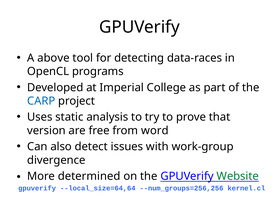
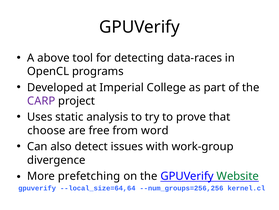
CARP colour: blue -> purple
version: version -> choose
determined: determined -> prefetching
